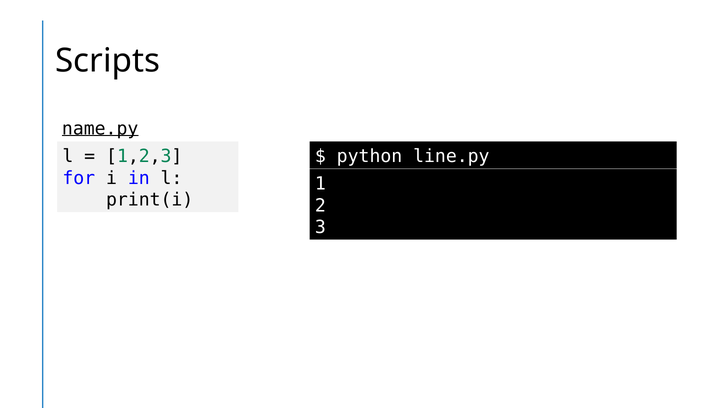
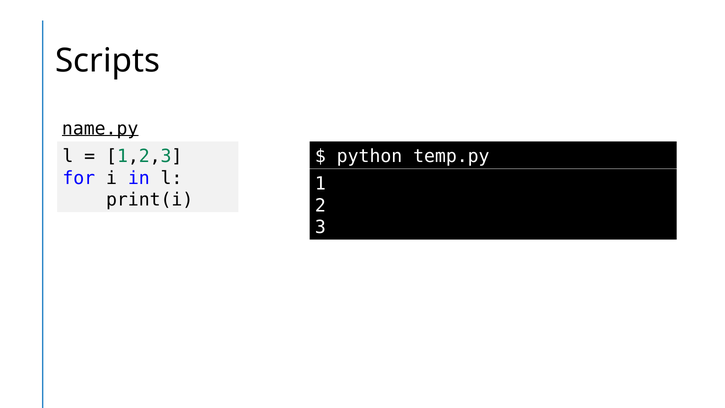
line.py: line.py -> temp.py
